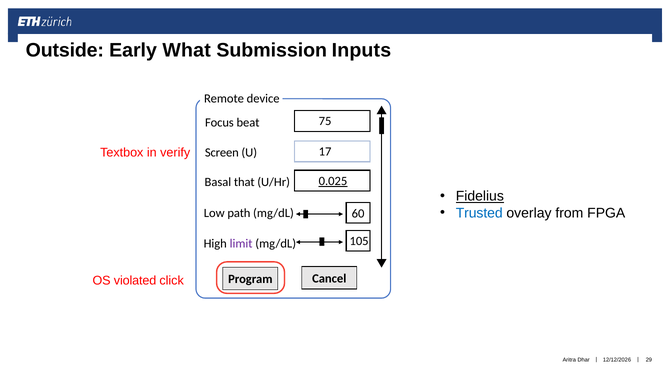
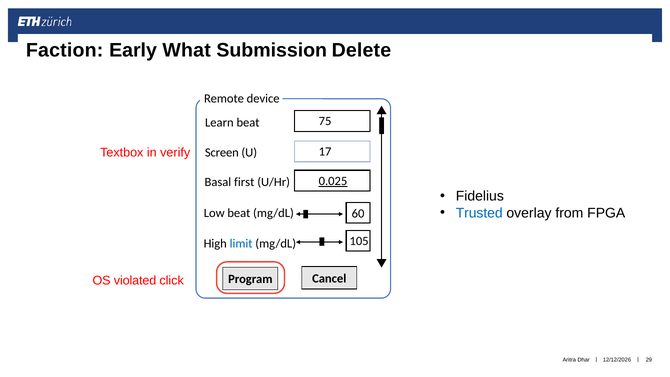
Outside: Outside -> Faction
Inputs: Inputs -> Delete
Focus: Focus -> Learn
that: that -> first
Fidelius underline: present -> none
Low path: path -> beat
limit colour: purple -> blue
